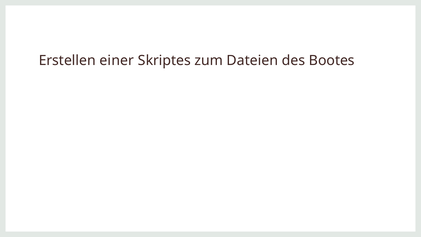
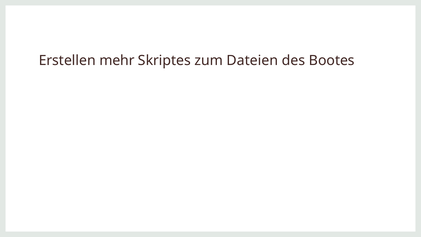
einer: einer -> mehr
